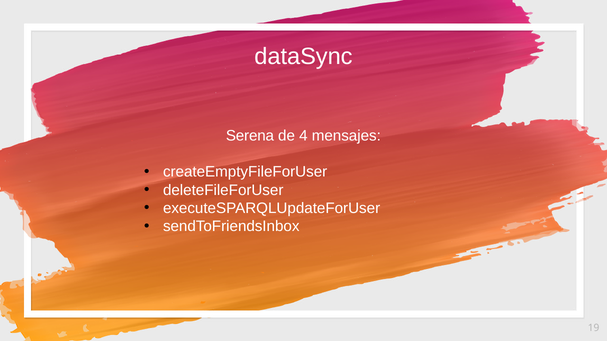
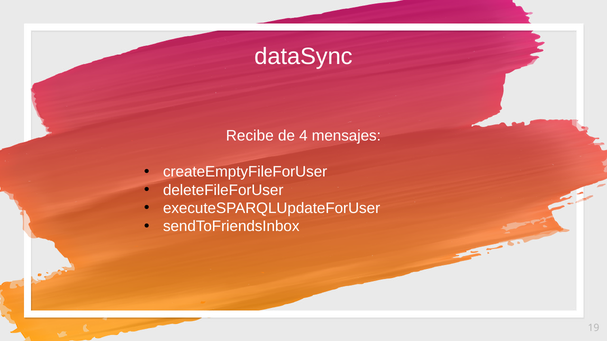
Serena: Serena -> Recibe
